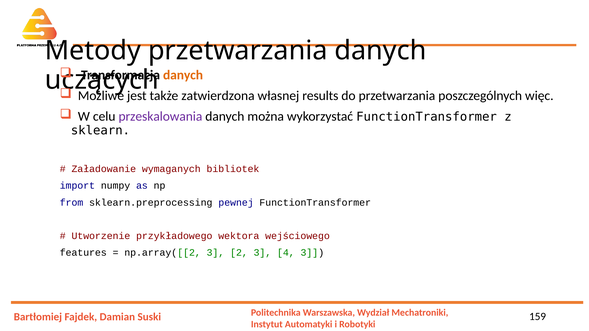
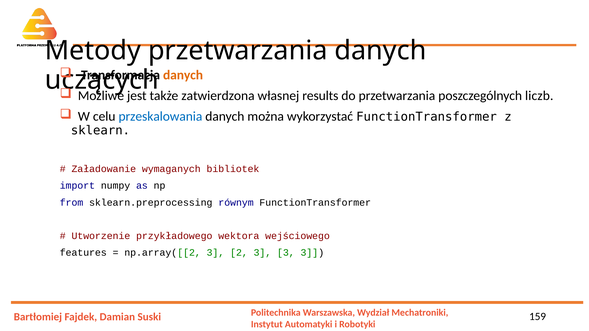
więc: więc -> liczb
przeskalowania colour: purple -> blue
pewnej: pewnej -> równym
2 3 4: 4 -> 3
